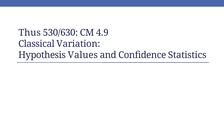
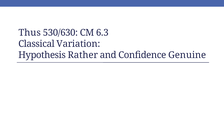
4.9: 4.9 -> 6.3
Values: Values -> Rather
Statistics: Statistics -> Genuine
